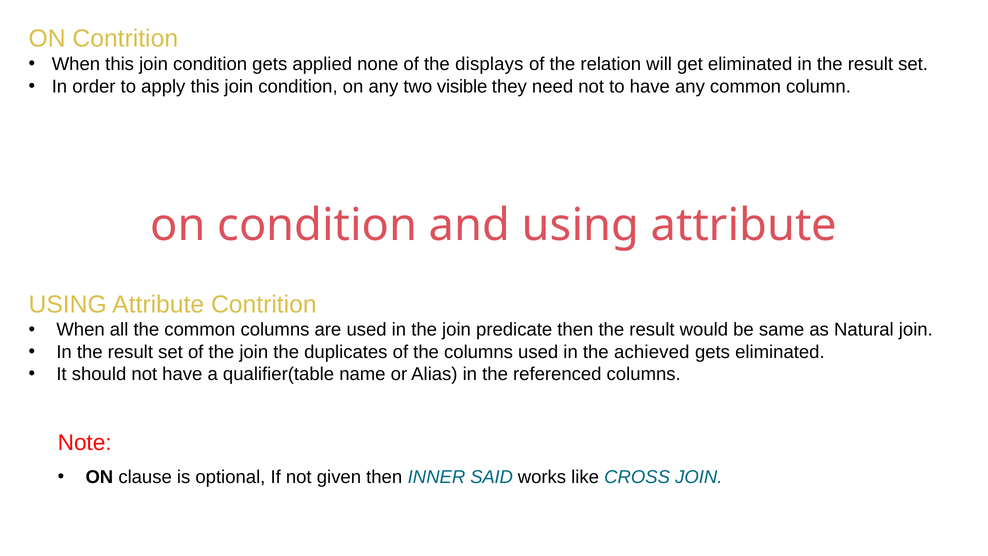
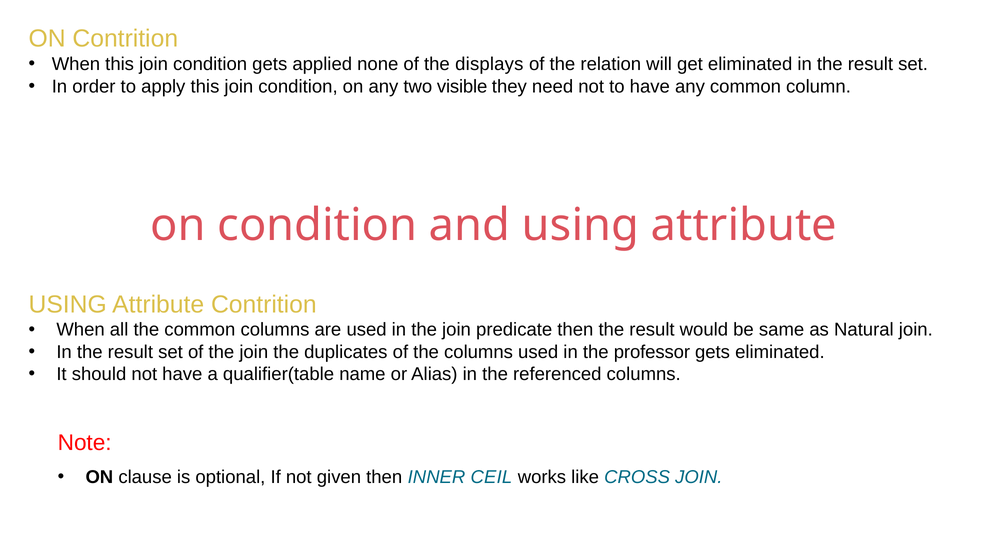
achieved: achieved -> professor
SAID: SAID -> CEIL
